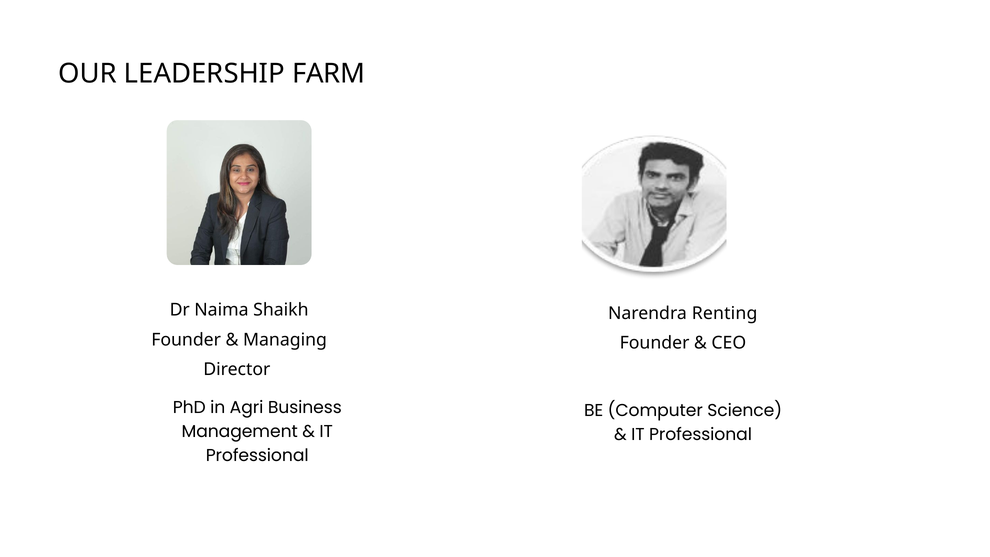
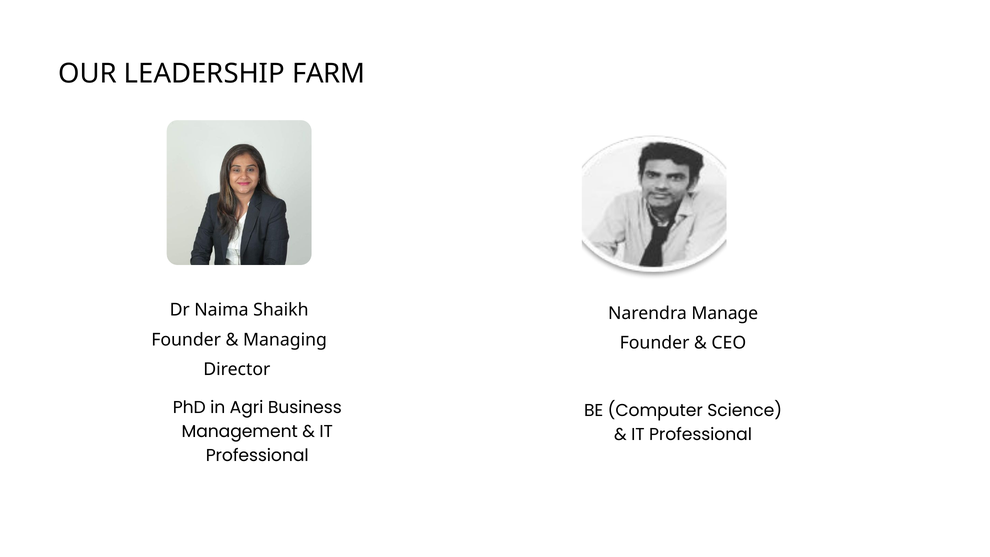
Renting: Renting -> Manage
